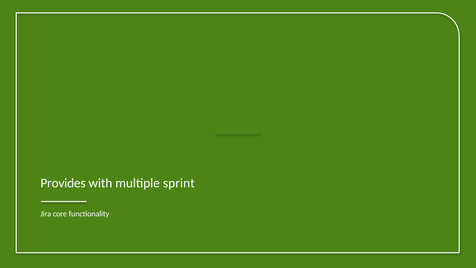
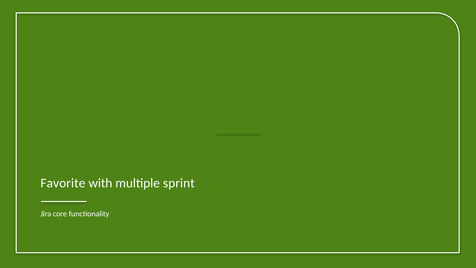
Provides: Provides -> Favorite
